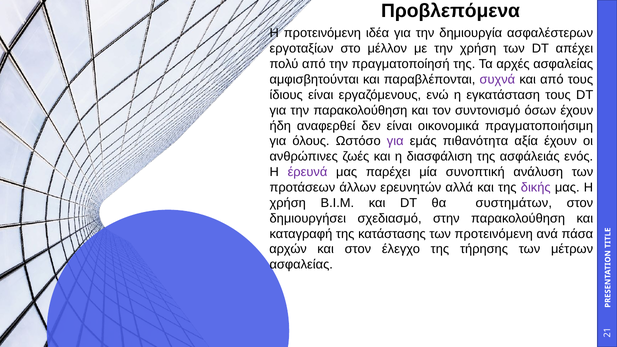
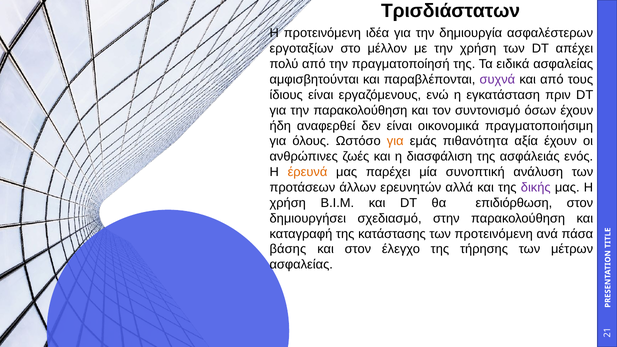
Προβλεπόμενα: Προβλεπόμενα -> Τρισδιάστατων
αρχές: αρχές -> ειδικά
εγκατάσταση τους: τους -> πριν
για at (395, 141) colour: purple -> orange
έρευνά colour: purple -> orange
συστημάτων: συστημάτων -> επιδιόρθωση
αρχών: αρχών -> βάσης
